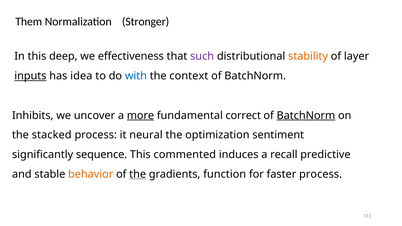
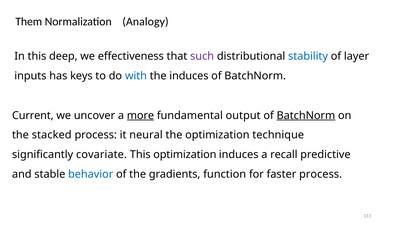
Stronger: Stronger -> Analogy
stability colour: orange -> blue
inputs underline: present -> none
idea: idea -> keys
the context: context -> induces
Inhibits: Inhibits -> Current
correct: correct -> output
sentiment: sentiment -> technique
sequence: sequence -> covariate
This commented: commented -> optimization
behavior colour: orange -> blue
the at (138, 174) underline: present -> none
